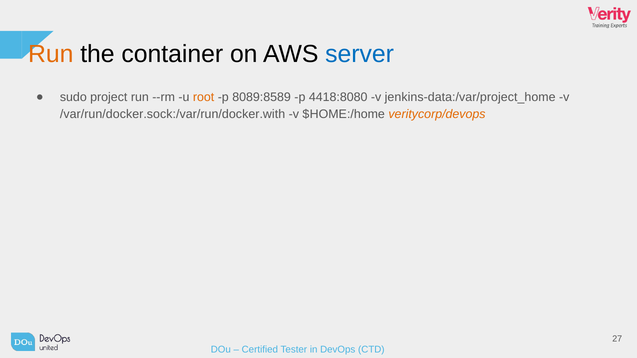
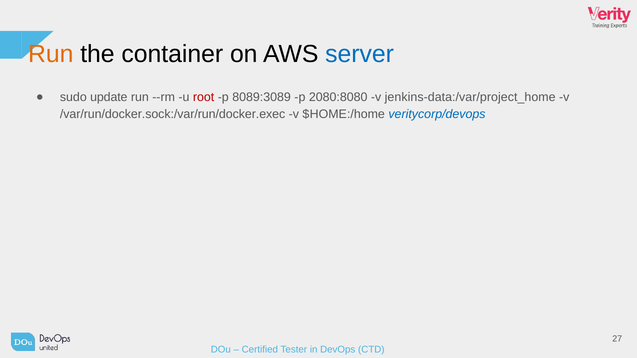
project: project -> update
root colour: orange -> red
8089:8589: 8089:8589 -> 8089:3089
4418:8080: 4418:8080 -> 2080:8080
/var/run/docker.sock:/var/run/docker.with: /var/run/docker.sock:/var/run/docker.with -> /var/run/docker.sock:/var/run/docker.exec
veritycorp/devops colour: orange -> blue
